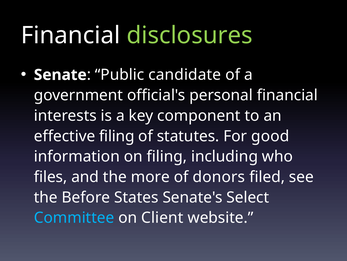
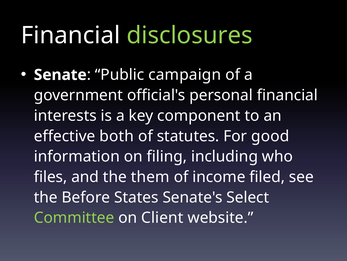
candidate: candidate -> campaign
effective filing: filing -> both
more: more -> them
donors: donors -> income
Committee colour: light blue -> light green
